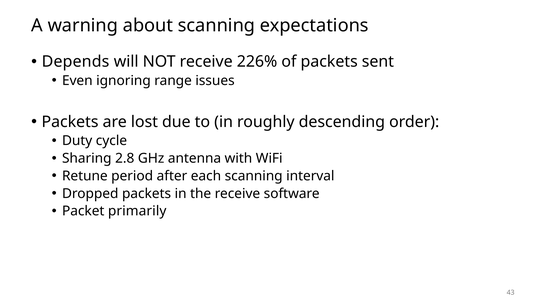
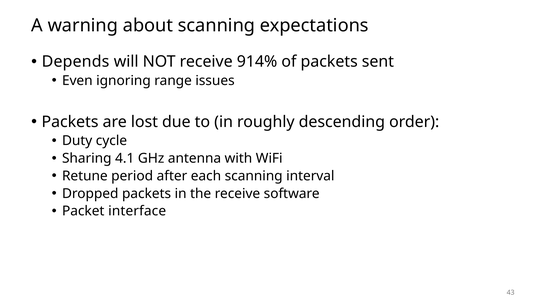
226%: 226% -> 914%
2.8: 2.8 -> 4.1
primarily: primarily -> interface
